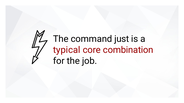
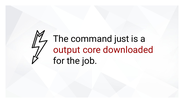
typical: typical -> output
combination: combination -> downloaded
